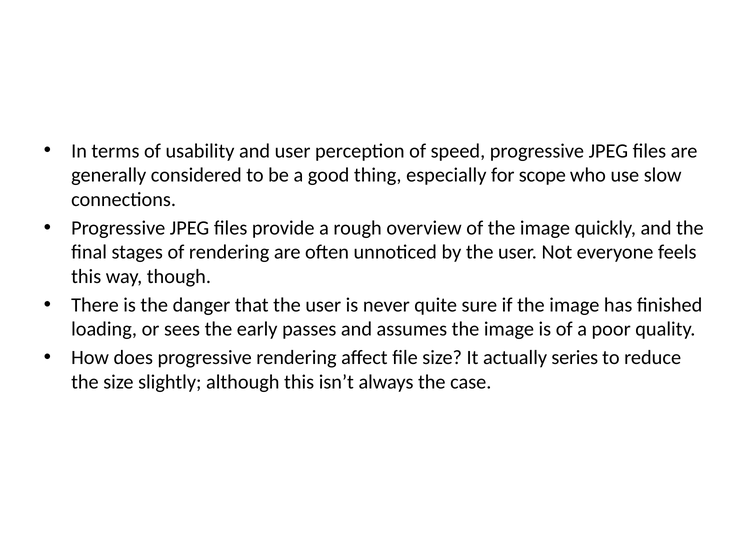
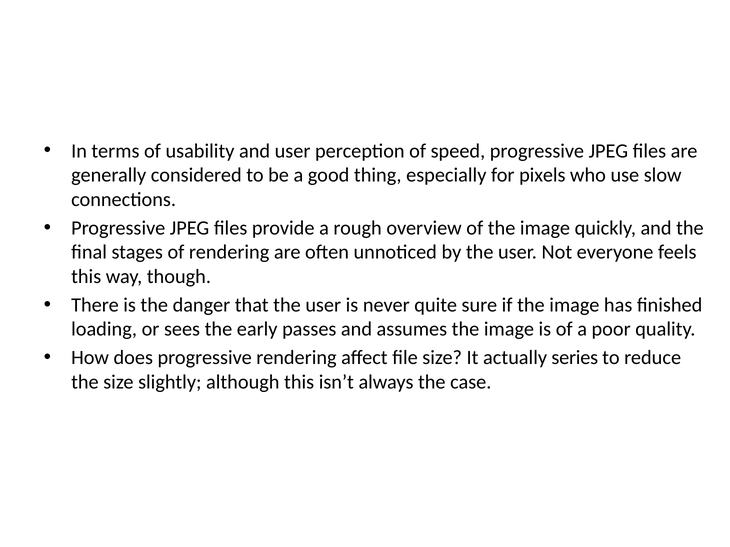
scope: scope -> pixels
